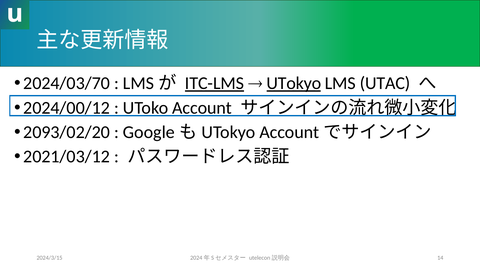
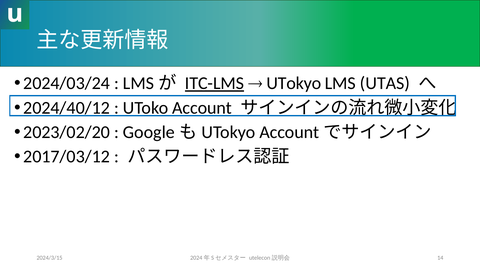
2024/03/70: 2024/03/70 -> 2024/03/24
UTokyo underline: present -> none
UTAC: UTAC -> UTAS
2024/00/12: 2024/00/12 -> 2024/40/12
2093/02/20: 2093/02/20 -> 2023/02/20
2021/03/12: 2021/03/12 -> 2017/03/12
